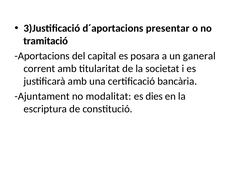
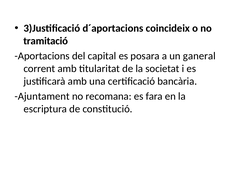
presentar: presentar -> coincideix
modalitat: modalitat -> recomana
dies: dies -> fara
